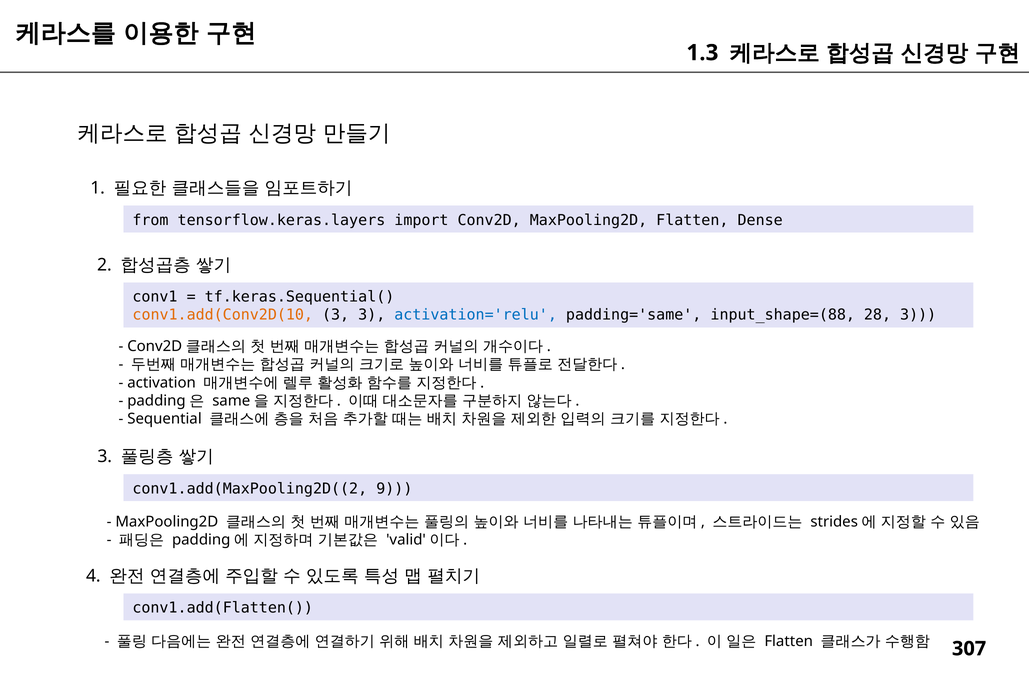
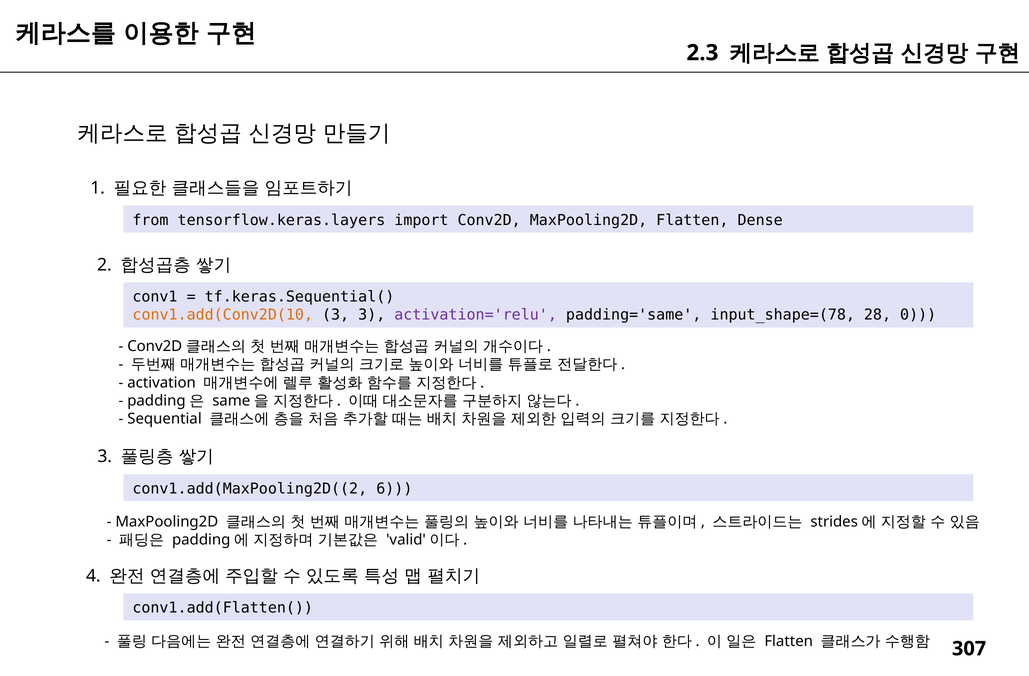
1.3: 1.3 -> 2.3
activation='relu colour: blue -> purple
input_shape=(88: input_shape=(88 -> input_shape=(78
28 3: 3 -> 0
9: 9 -> 6
